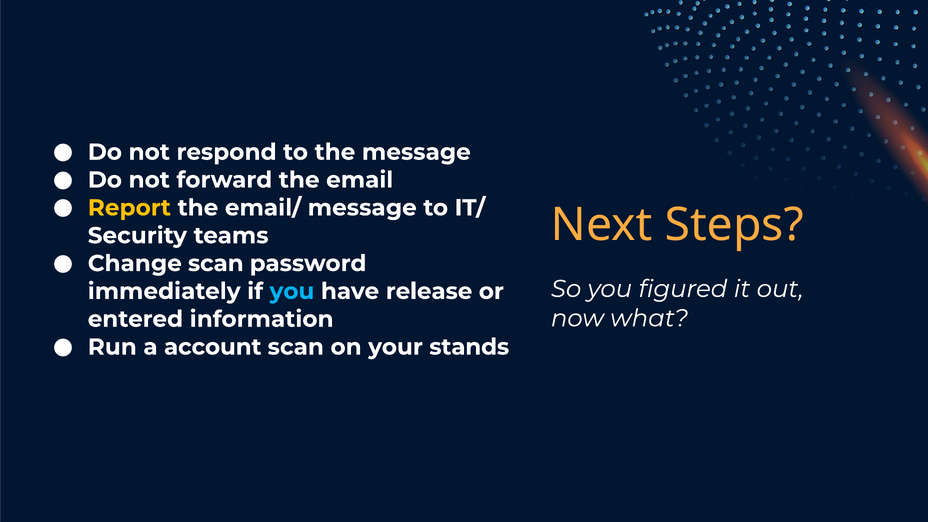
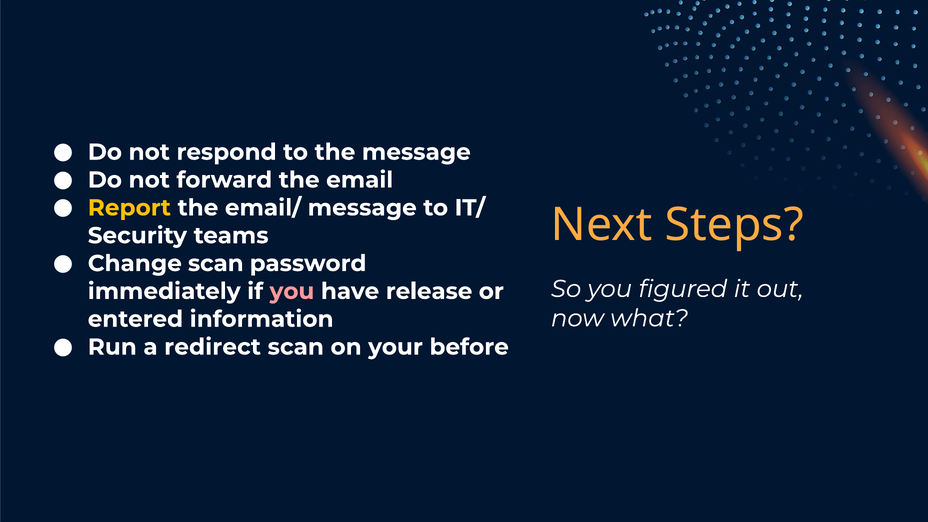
you at (292, 291) colour: light blue -> pink
account: account -> redirect
stands: stands -> before
